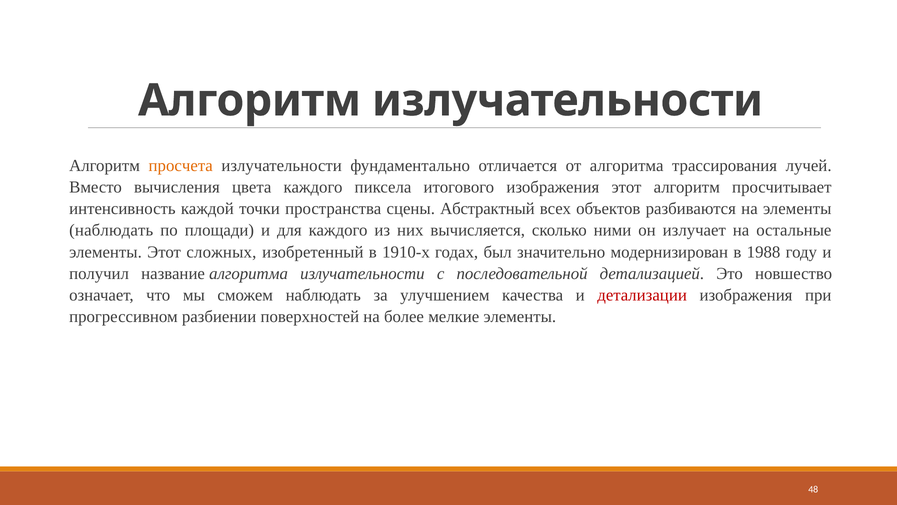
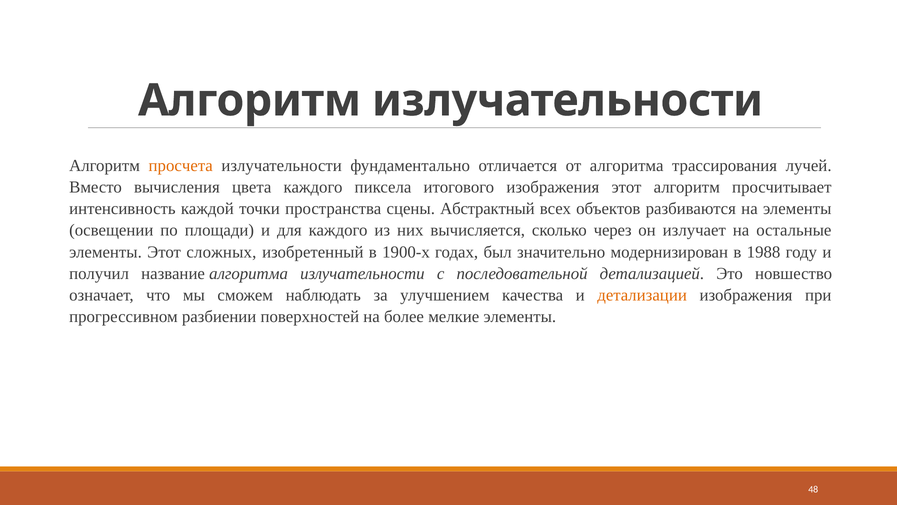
наблюдать at (111, 230): наблюдать -> освещении
ними: ними -> через
1910-х: 1910-х -> 1900-х
детализации colour: red -> orange
